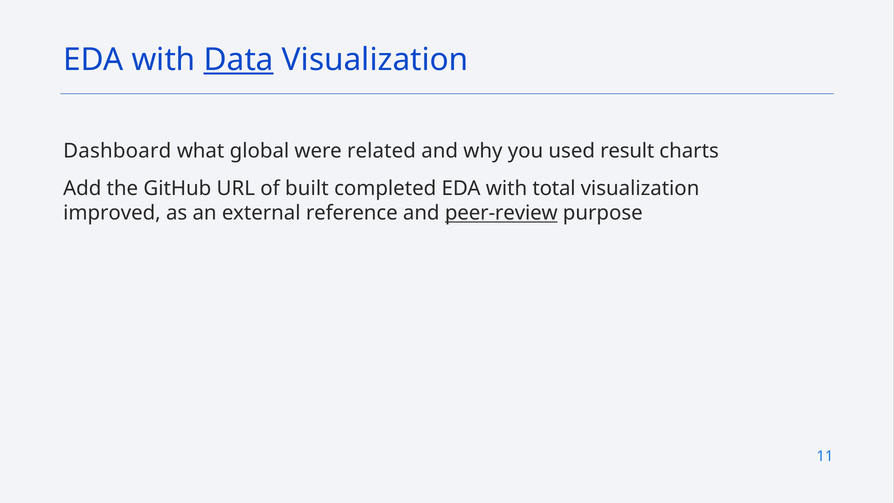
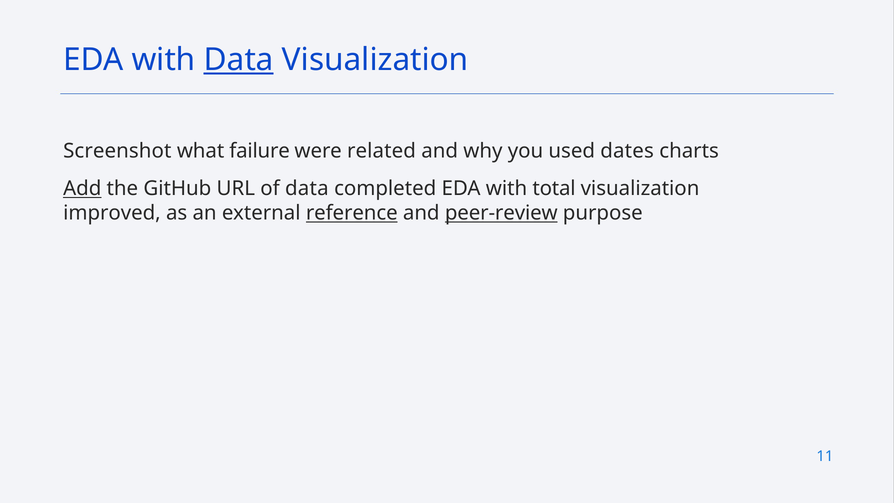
Dashboard: Dashboard -> Screenshot
global: global -> failure
result: result -> dates
Add underline: none -> present
of built: built -> data
reference underline: none -> present
